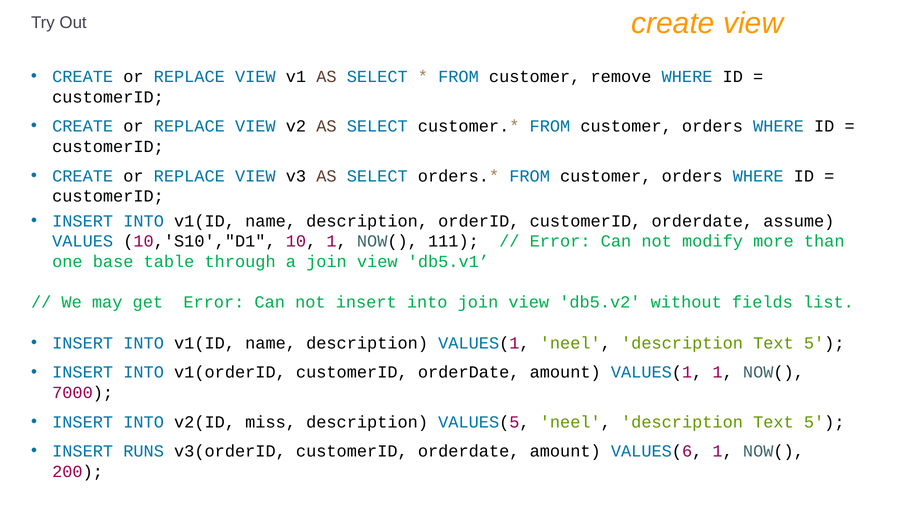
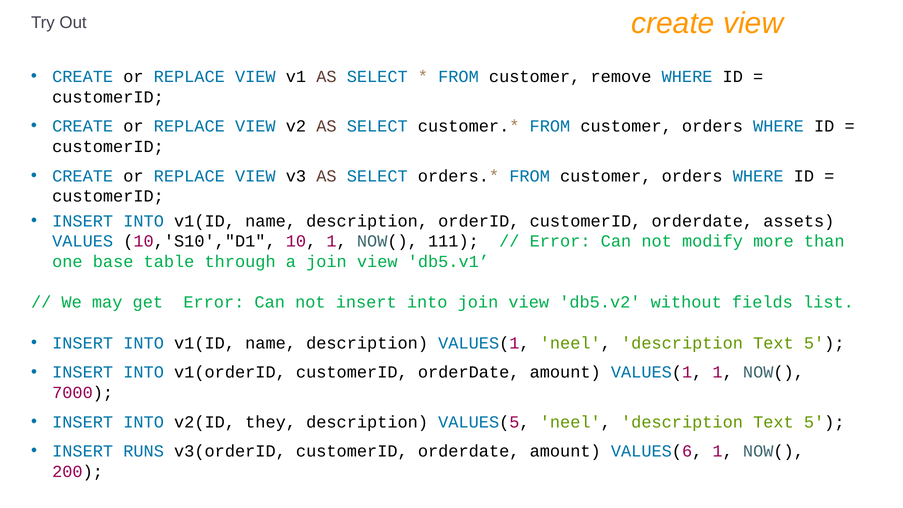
assume: assume -> assets
miss: miss -> they
